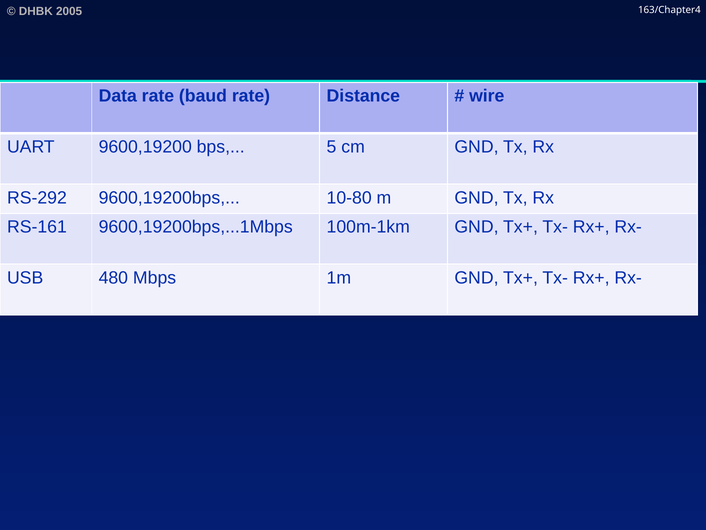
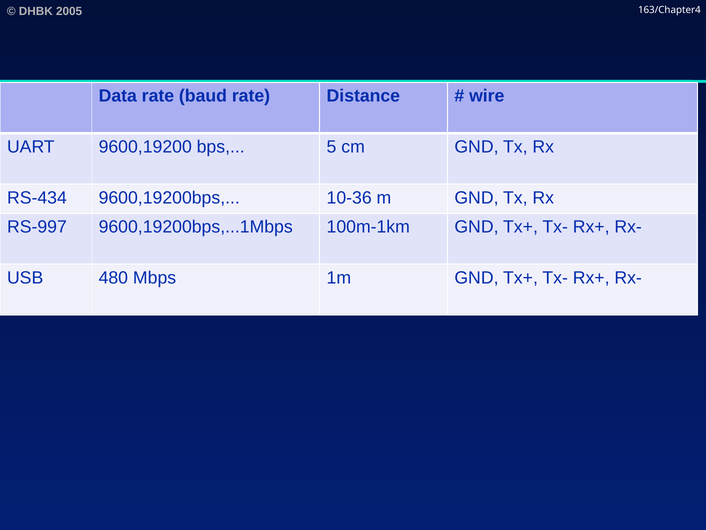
RS-292: RS-292 -> RS-434
10-80: 10-80 -> 10-36
RS-161: RS-161 -> RS-997
